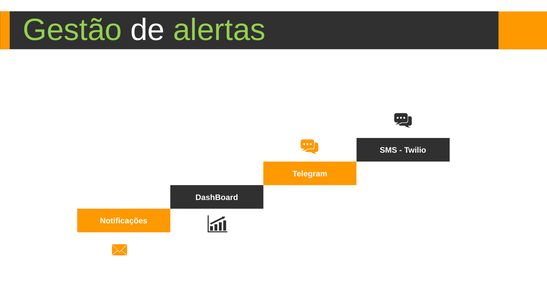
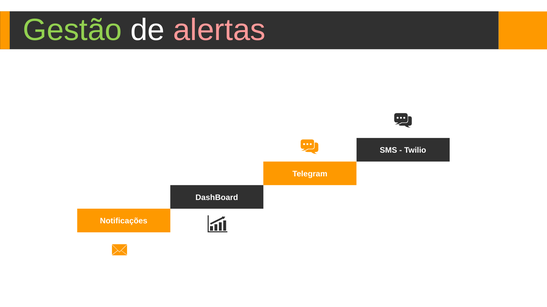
alertas colour: light green -> pink
